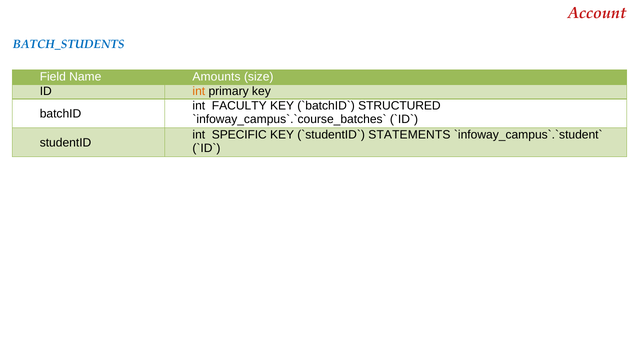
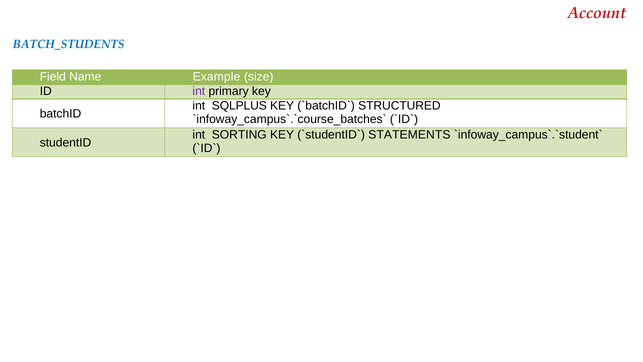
Amounts: Amounts -> Example
int at (199, 91) colour: orange -> purple
FACULTY: FACULTY -> SQLPLUS
SPECIFIC: SPECIFIC -> SORTING
